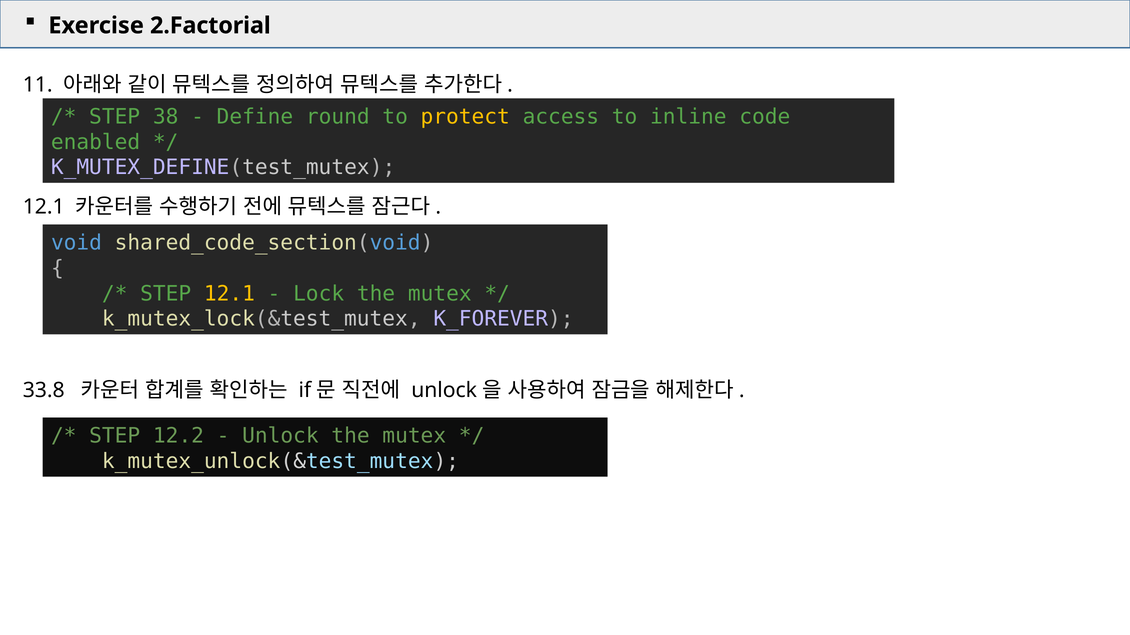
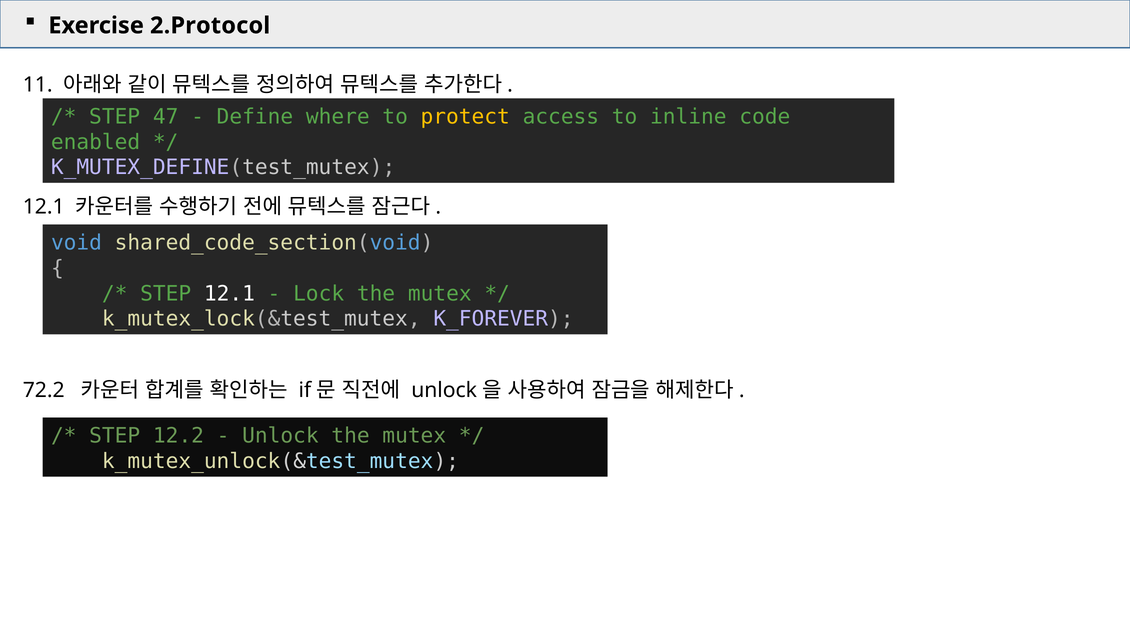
2.Factorial: 2.Factorial -> 2.Protocol
38: 38 -> 47
round: round -> where
12.1 at (229, 294) colour: yellow -> white
33.8: 33.8 -> 72.2
